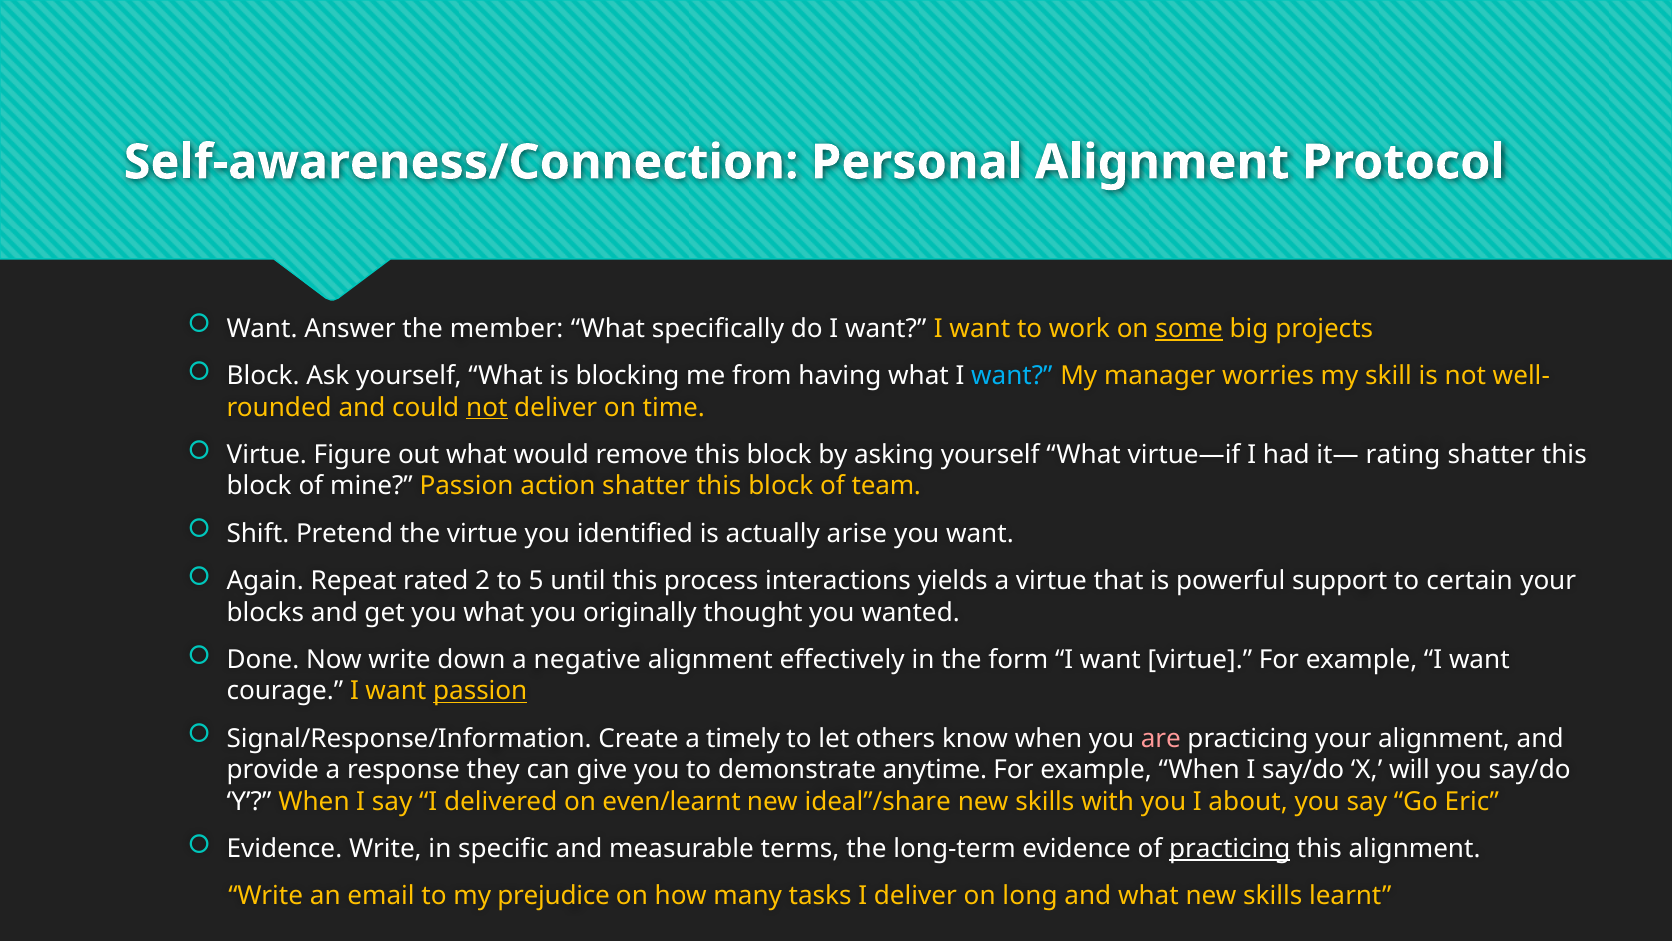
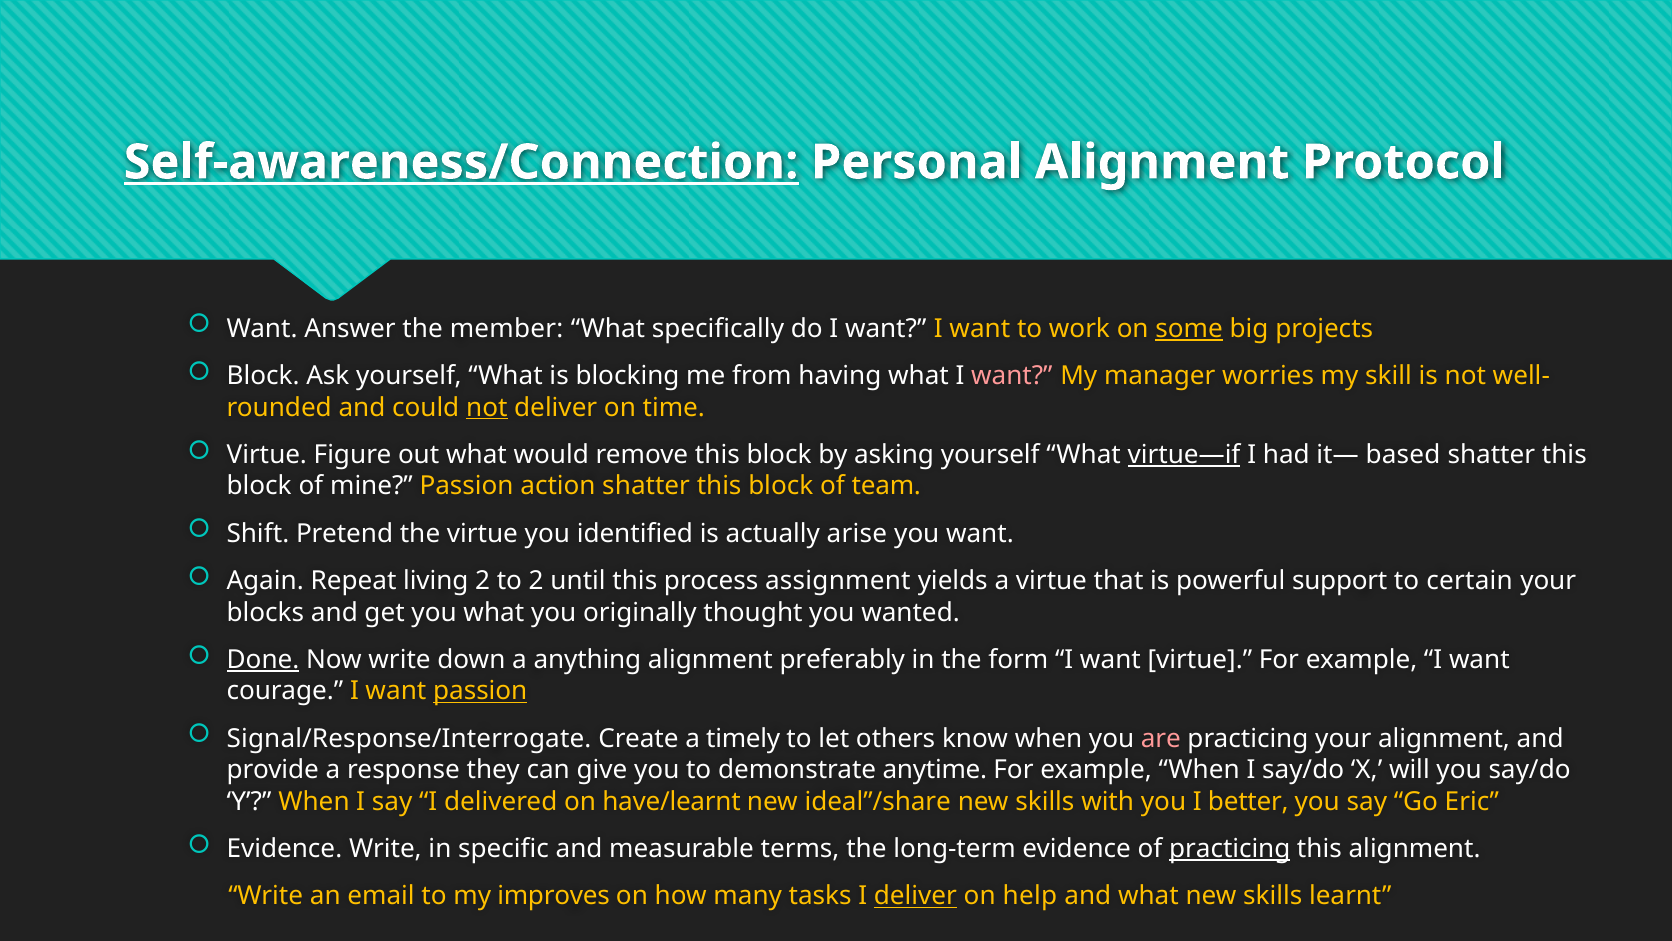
Self-awareness/Connection underline: none -> present
want at (1012, 376) colour: light blue -> pink
virtue—if underline: none -> present
rating: rating -> based
rated: rated -> living
to 5: 5 -> 2
interactions: interactions -> assignment
Done underline: none -> present
negative: negative -> anything
effectively: effectively -> preferably
Signal/Response/Information: Signal/Response/Information -> Signal/Response/Interrogate
even/learnt: even/learnt -> have/learnt
about: about -> better
prejudice: prejudice -> improves
deliver at (915, 896) underline: none -> present
long: long -> help
